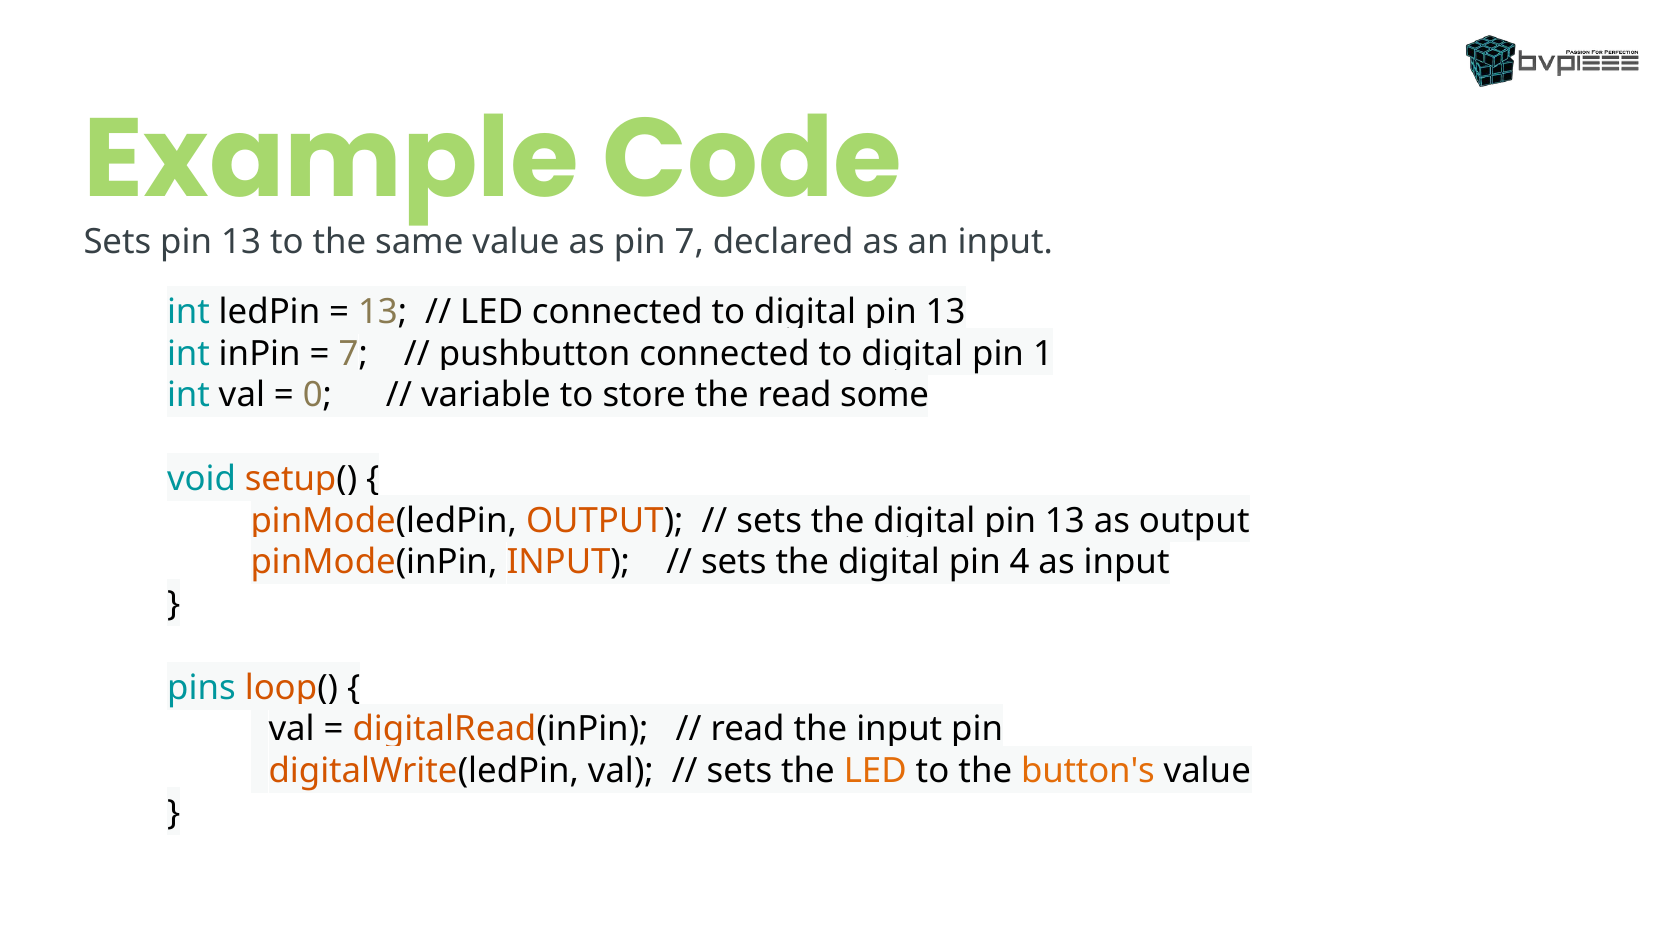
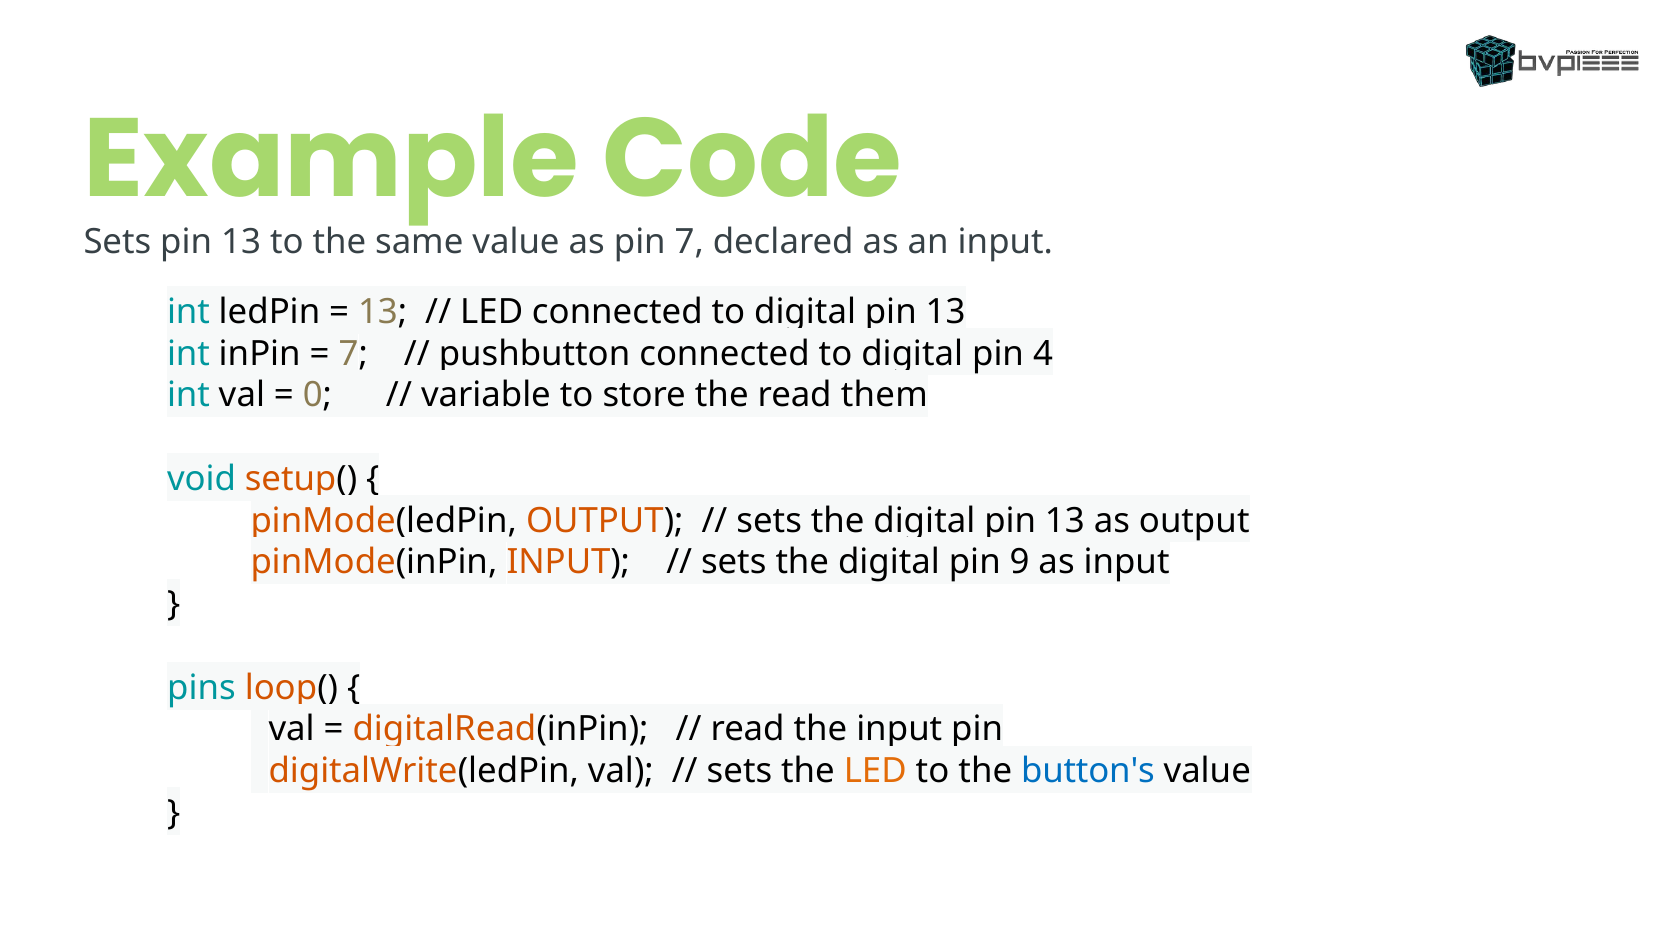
1: 1 -> 4
some: some -> them
4: 4 -> 9
button's colour: orange -> blue
